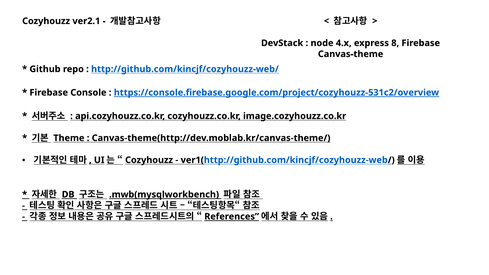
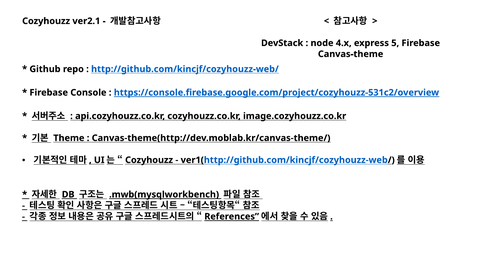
8: 8 -> 5
